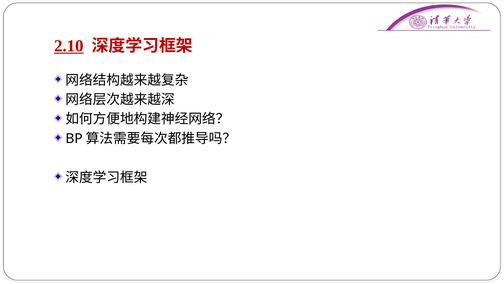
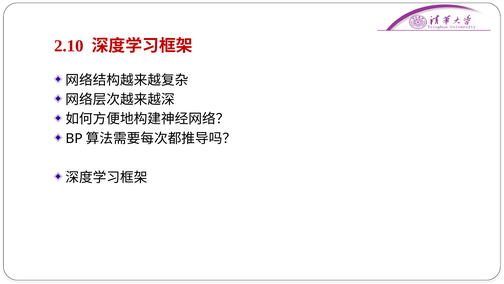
2.10 underline: present -> none
